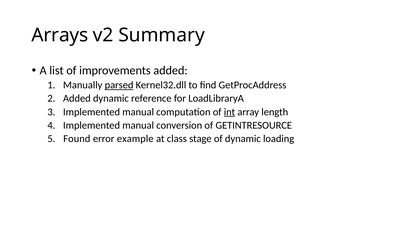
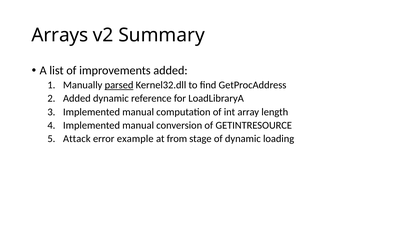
int underline: present -> none
Found: Found -> Attack
class: class -> from
